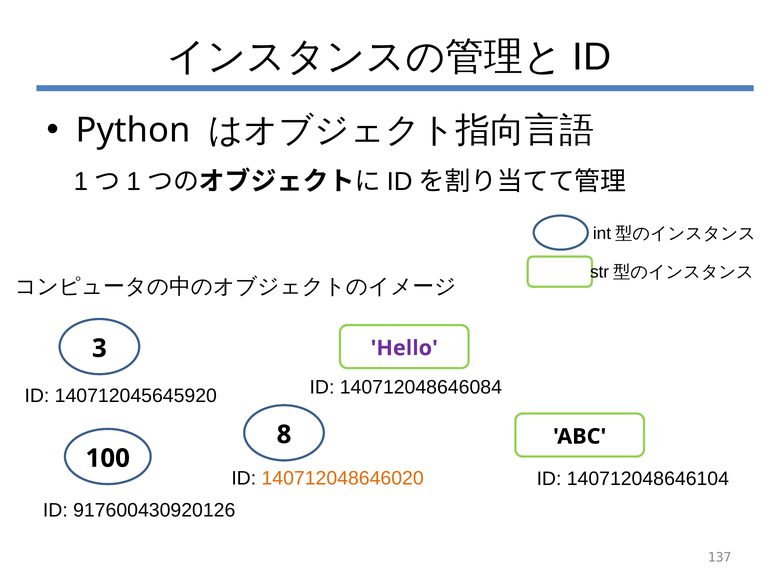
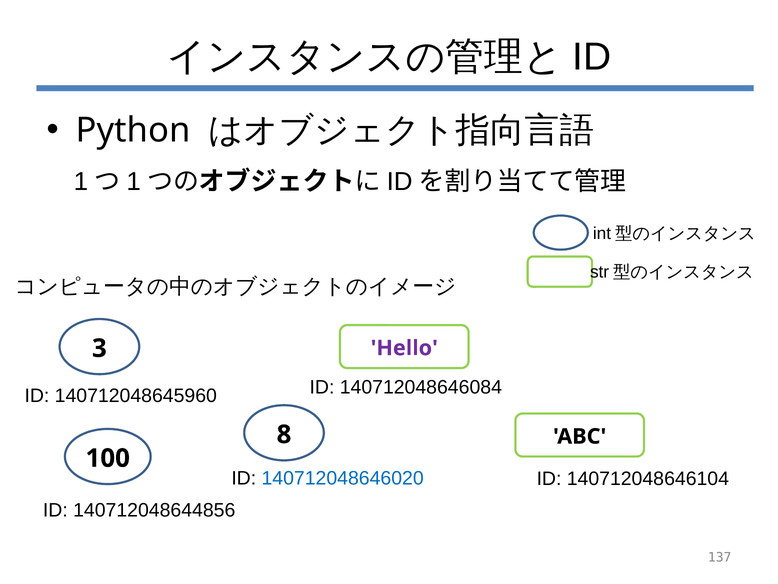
140712045645920: 140712045645920 -> 140712048645960
140712048646020 colour: orange -> blue
917600430920126: 917600430920126 -> 140712048644856
